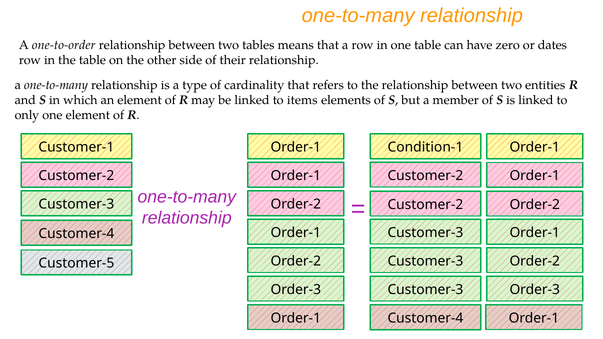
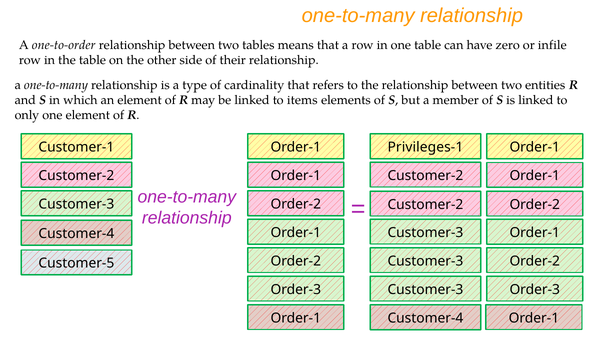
dates: dates -> infile
Condition-1: Condition-1 -> Privileges-1
